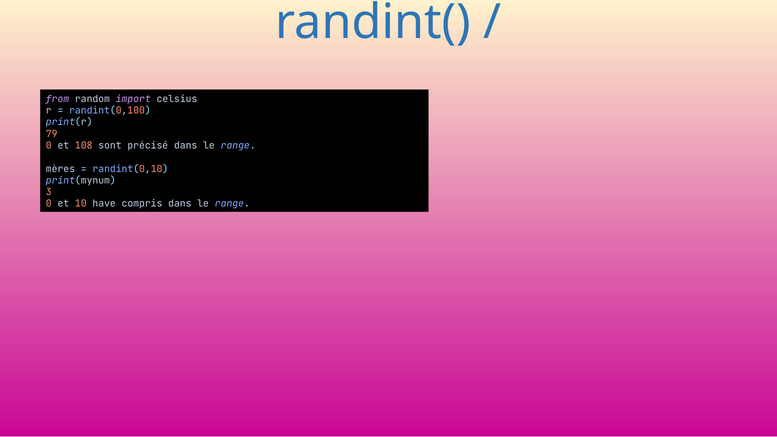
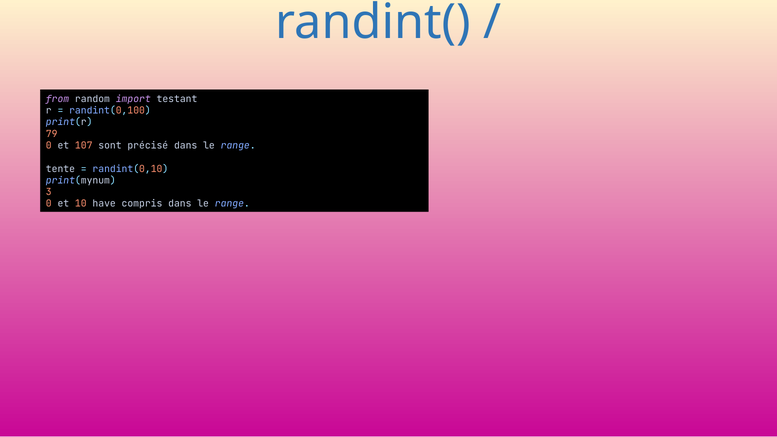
celsius: celsius -> testant
108: 108 -> 107
mères: mères -> tente
